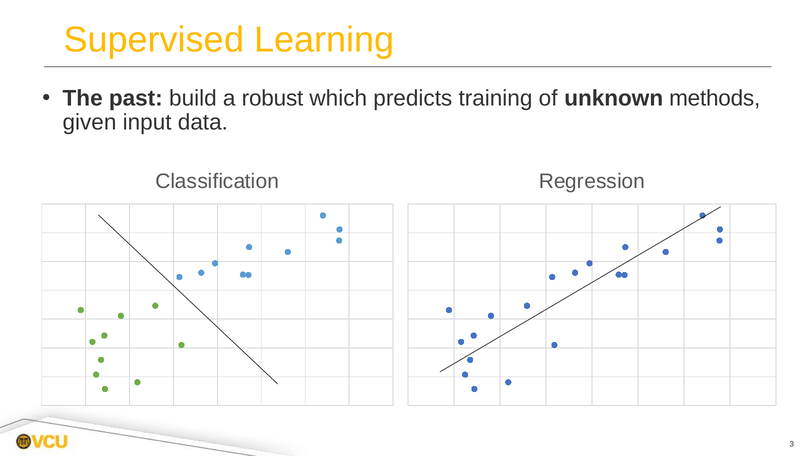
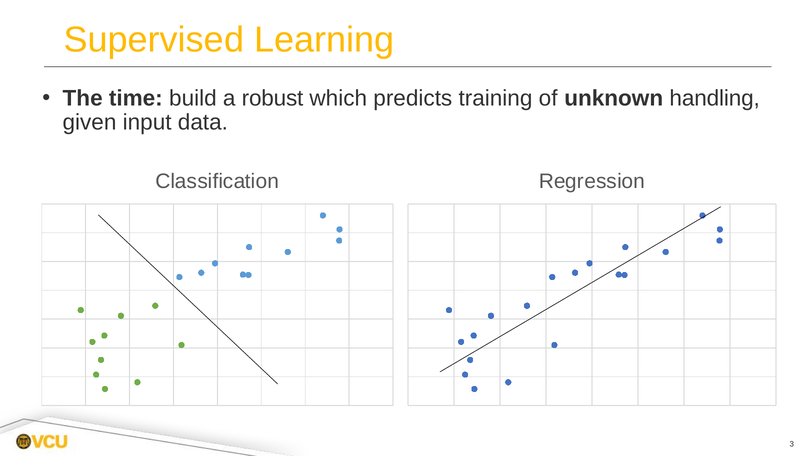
past: past -> time
methods: methods -> handling
